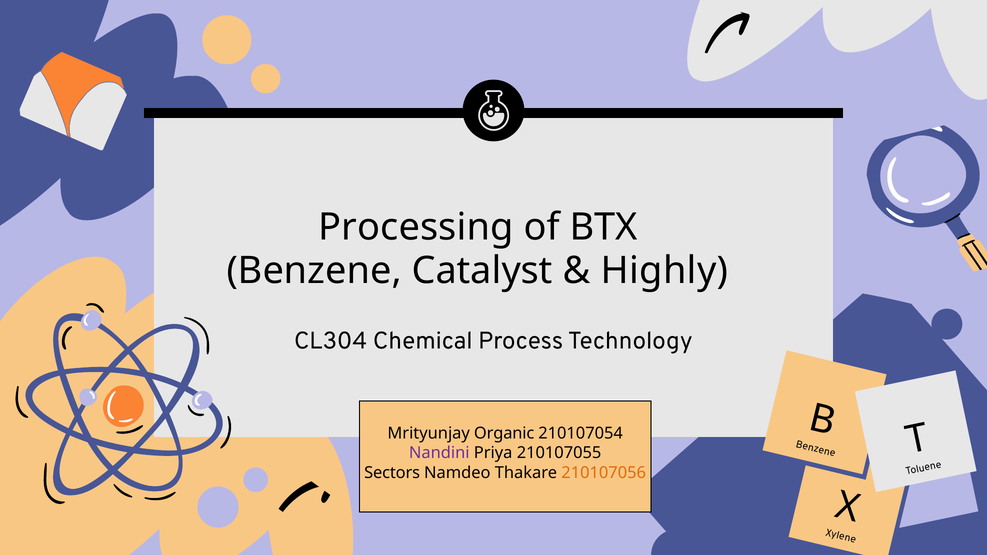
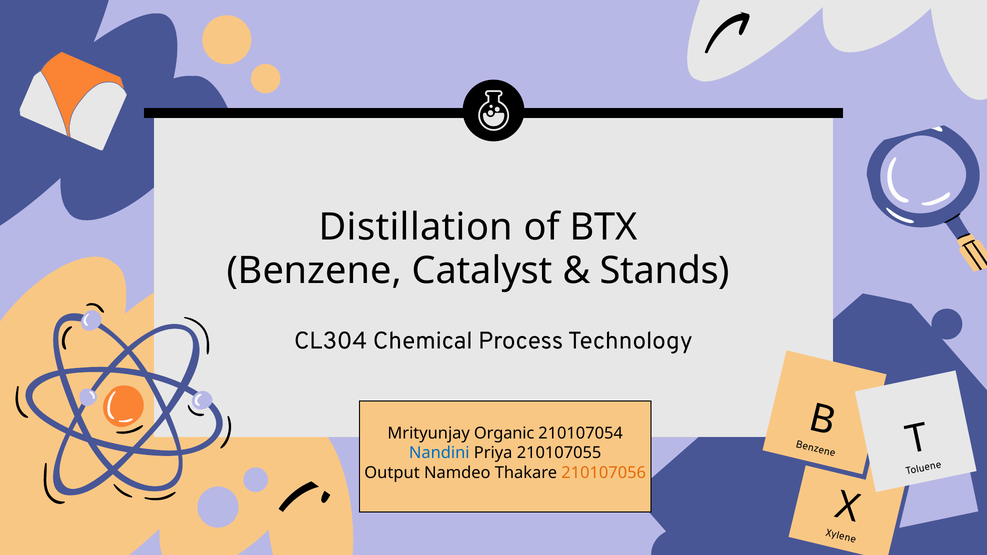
Processing: Processing -> Distillation
Highly: Highly -> Stands
Nandini colour: purple -> blue
Sectors: Sectors -> Output
